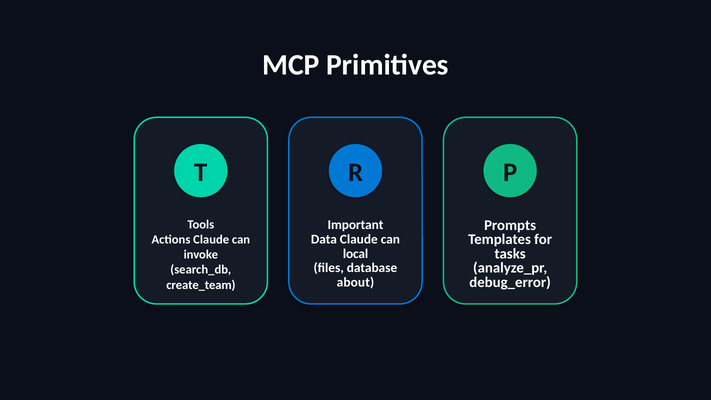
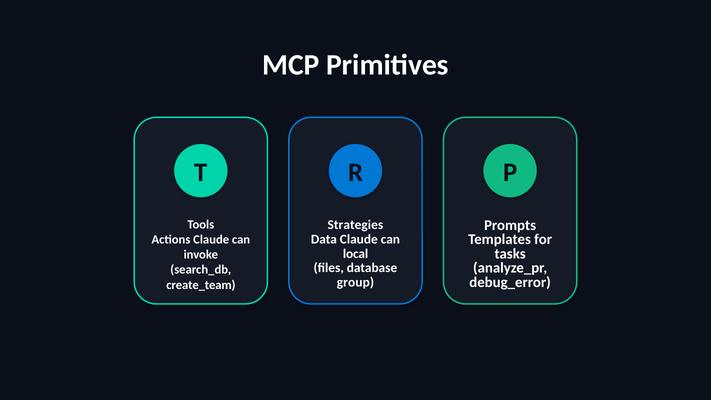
Important: Important -> Strategies
about: about -> group
